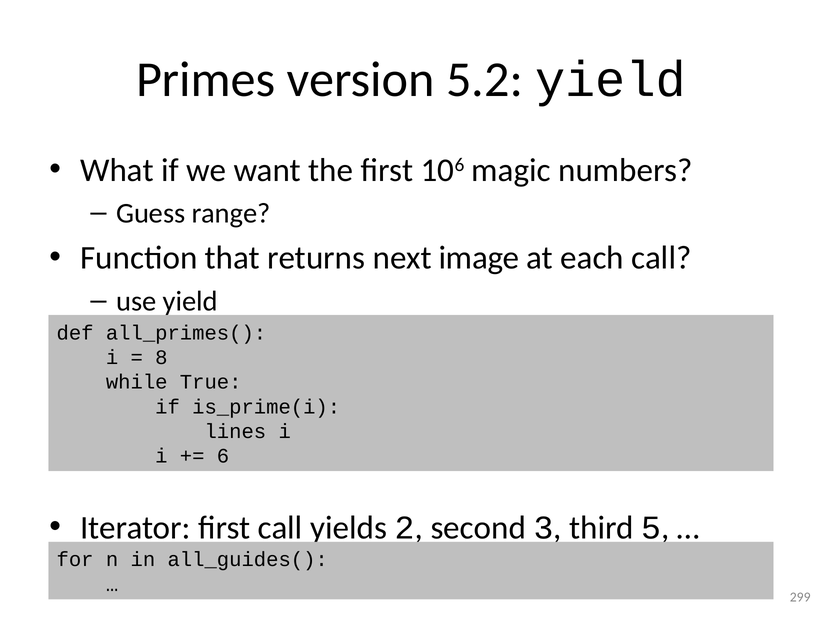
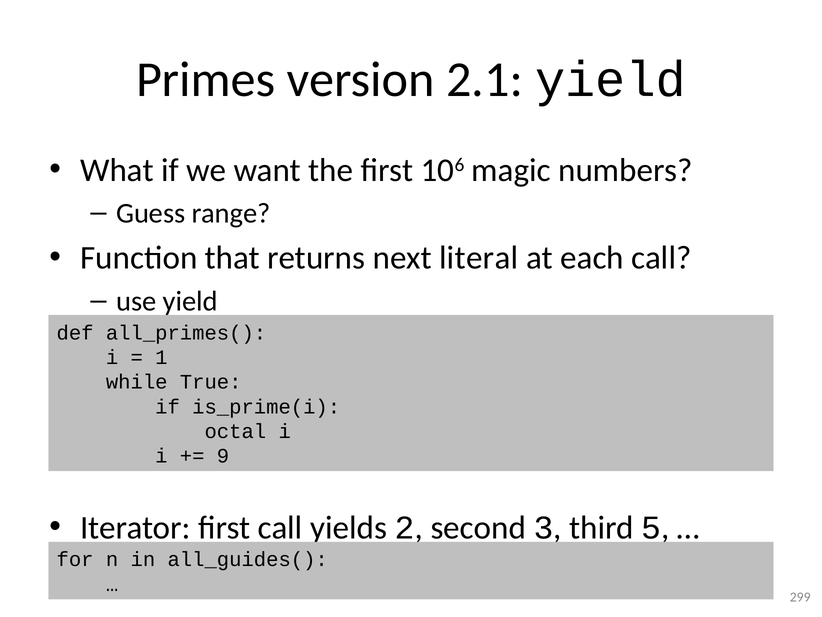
5.2: 5.2 -> 2.1
image: image -> literal
8: 8 -> 1
lines: lines -> octal
6: 6 -> 9
